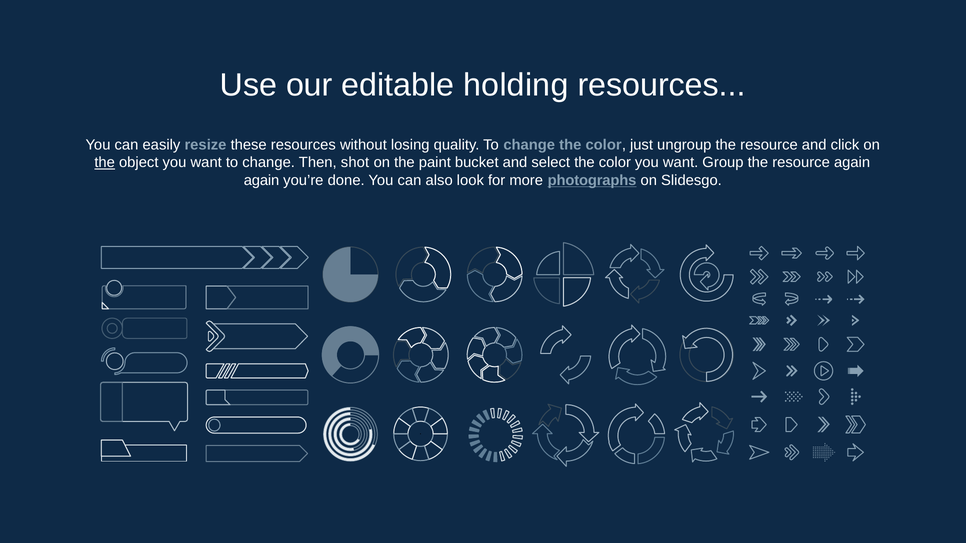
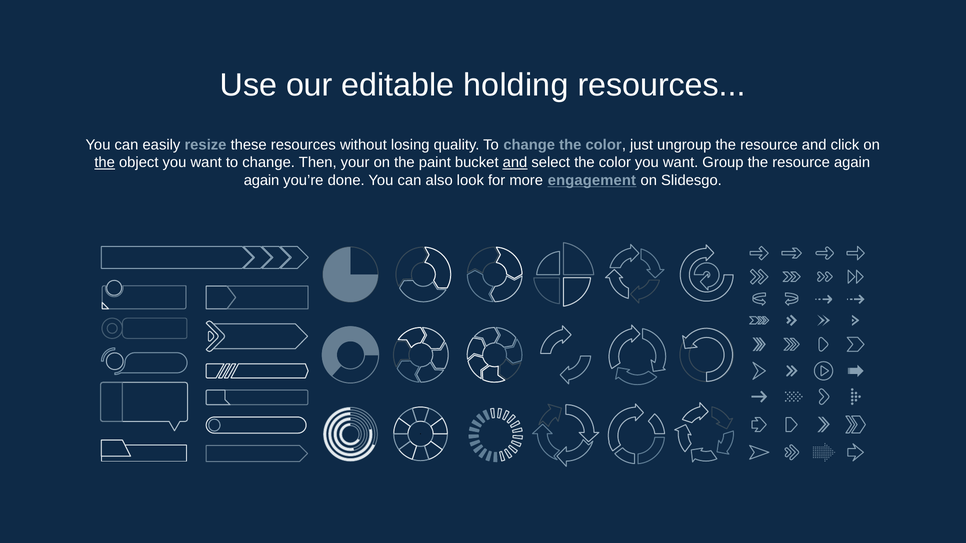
shot: shot -> your
and at (515, 163) underline: none -> present
photographs: photographs -> engagement
